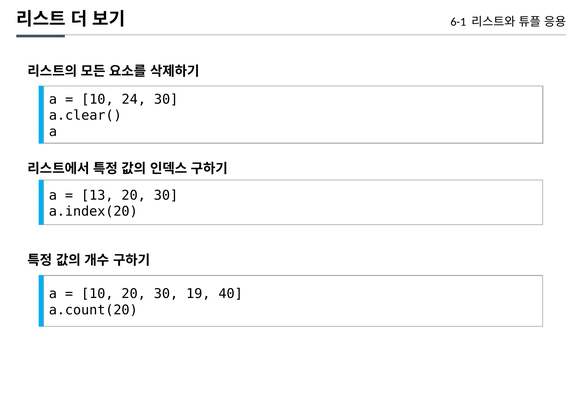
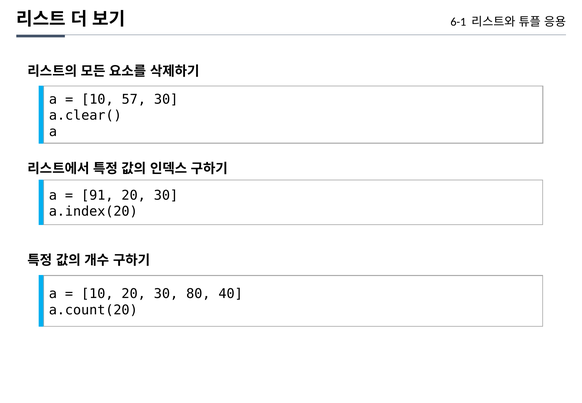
24: 24 -> 57
13: 13 -> 91
19: 19 -> 80
